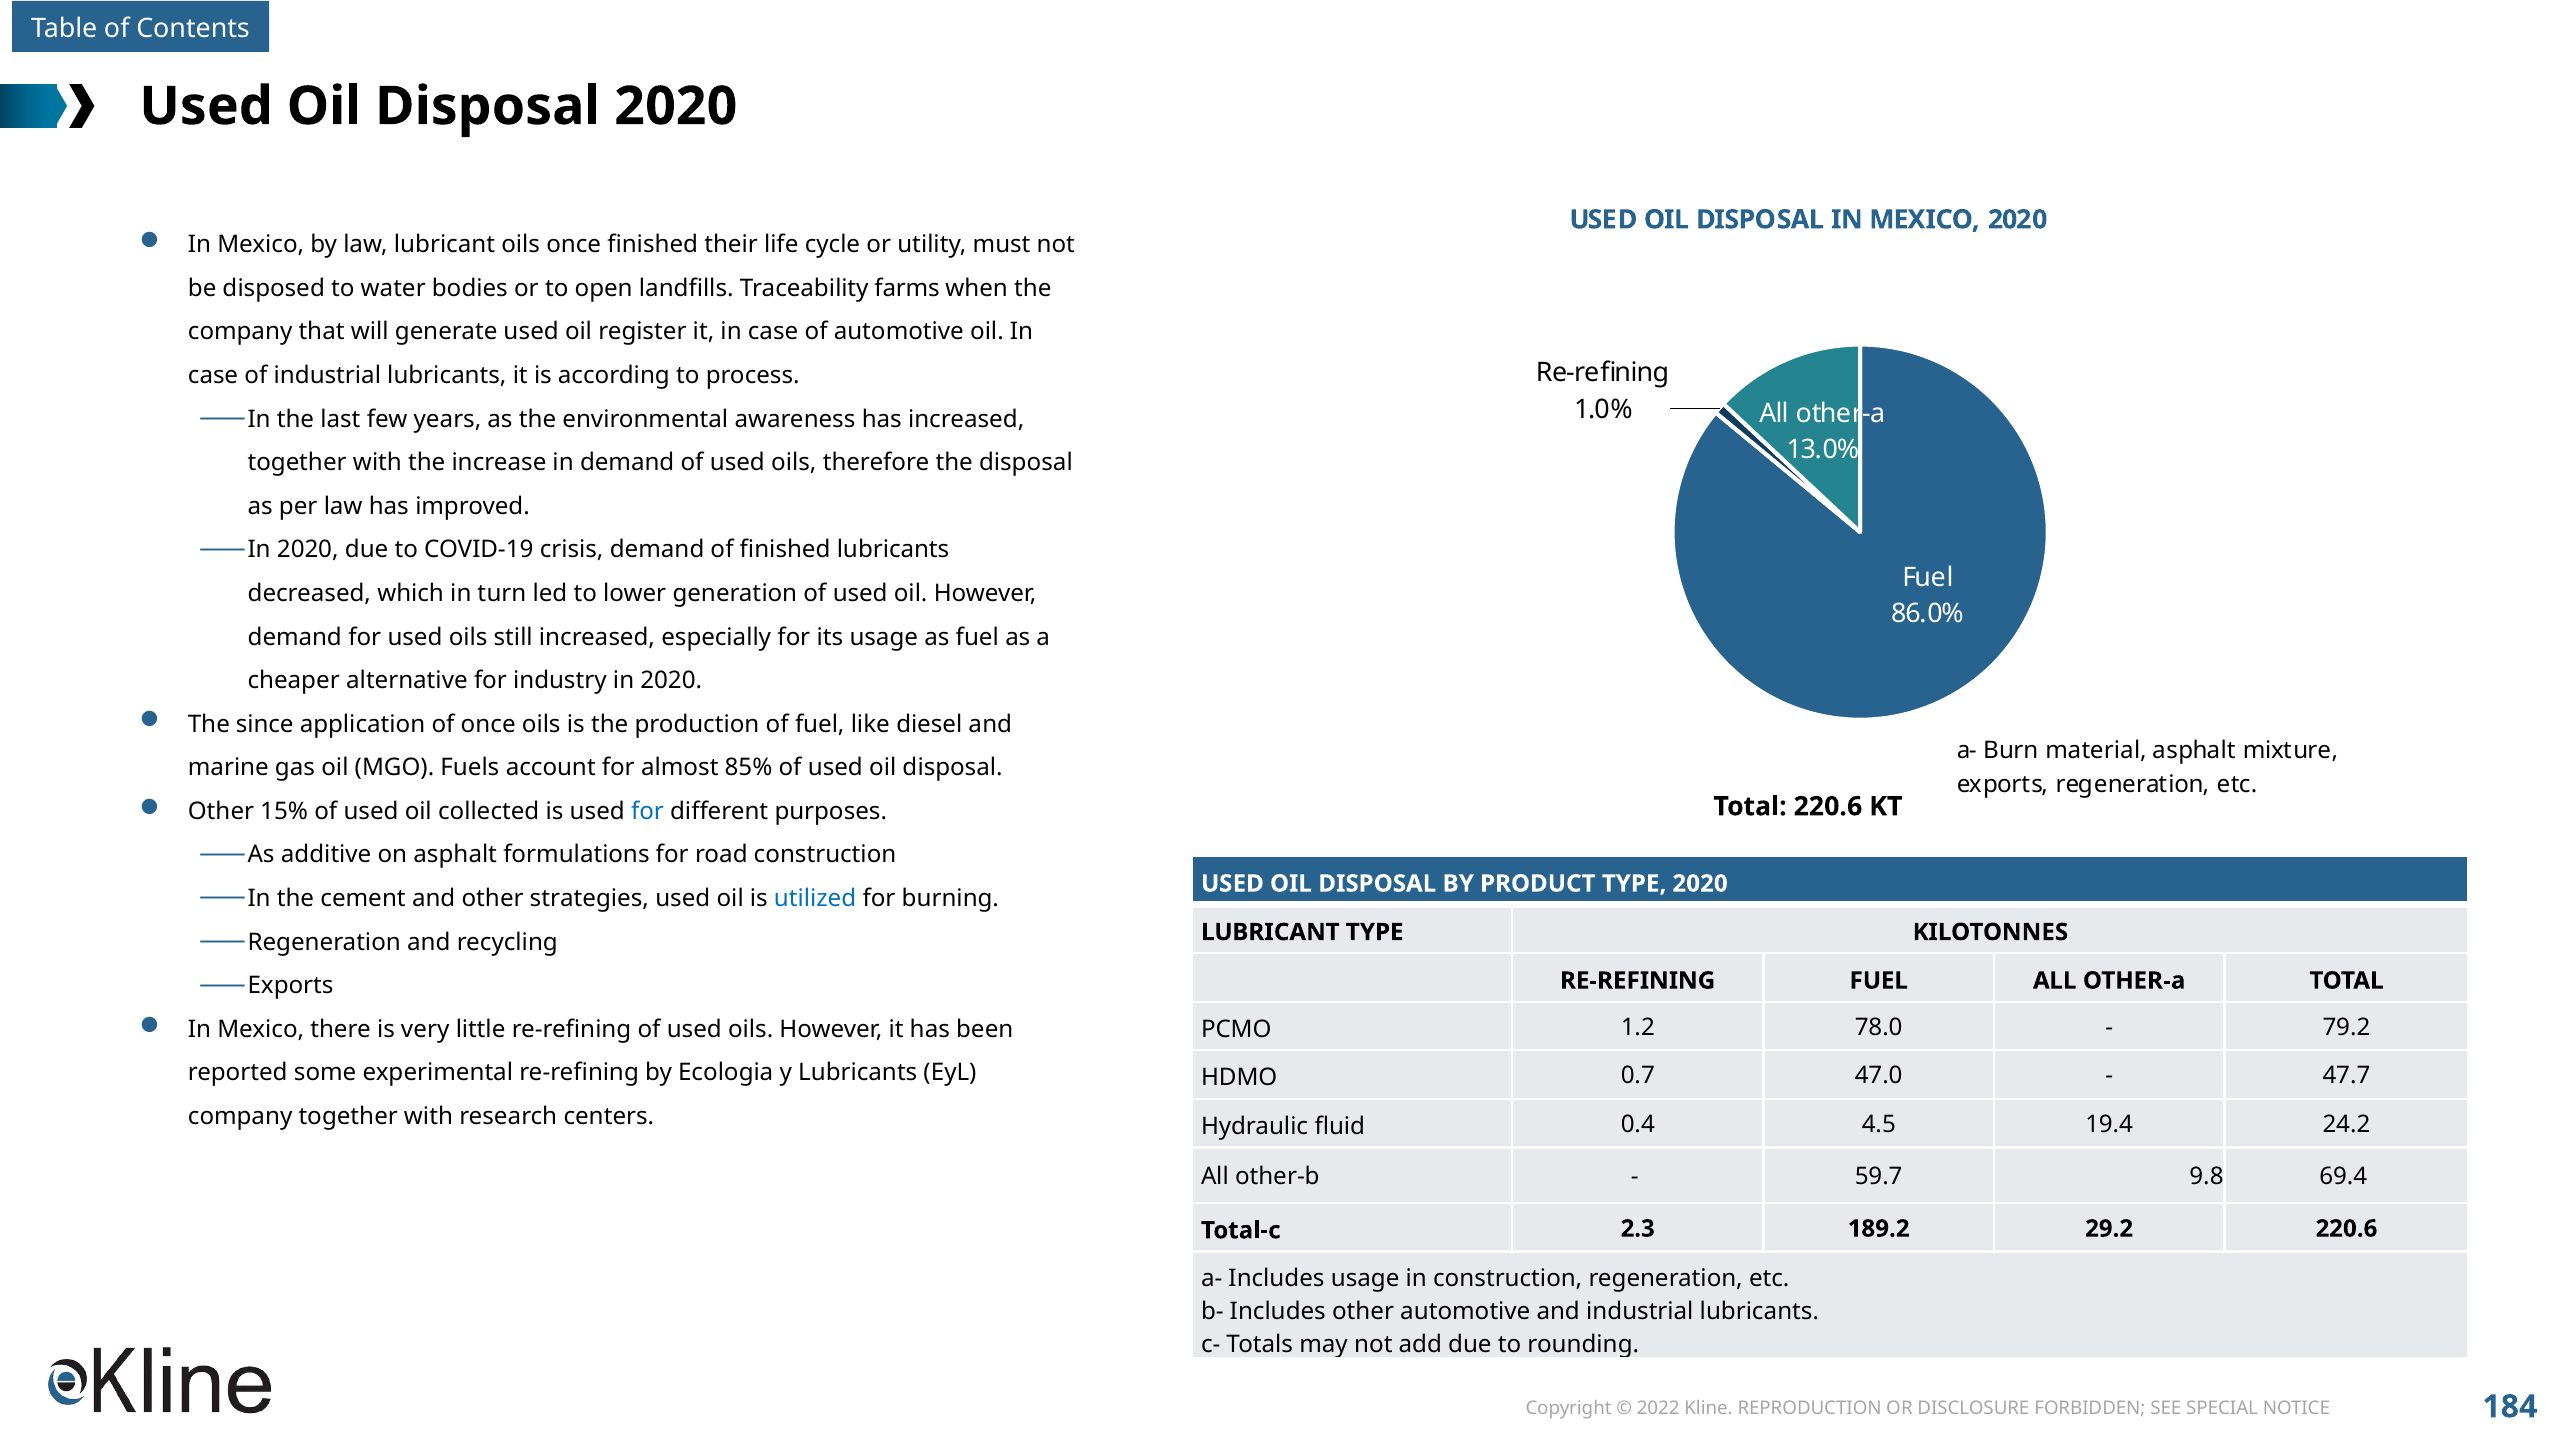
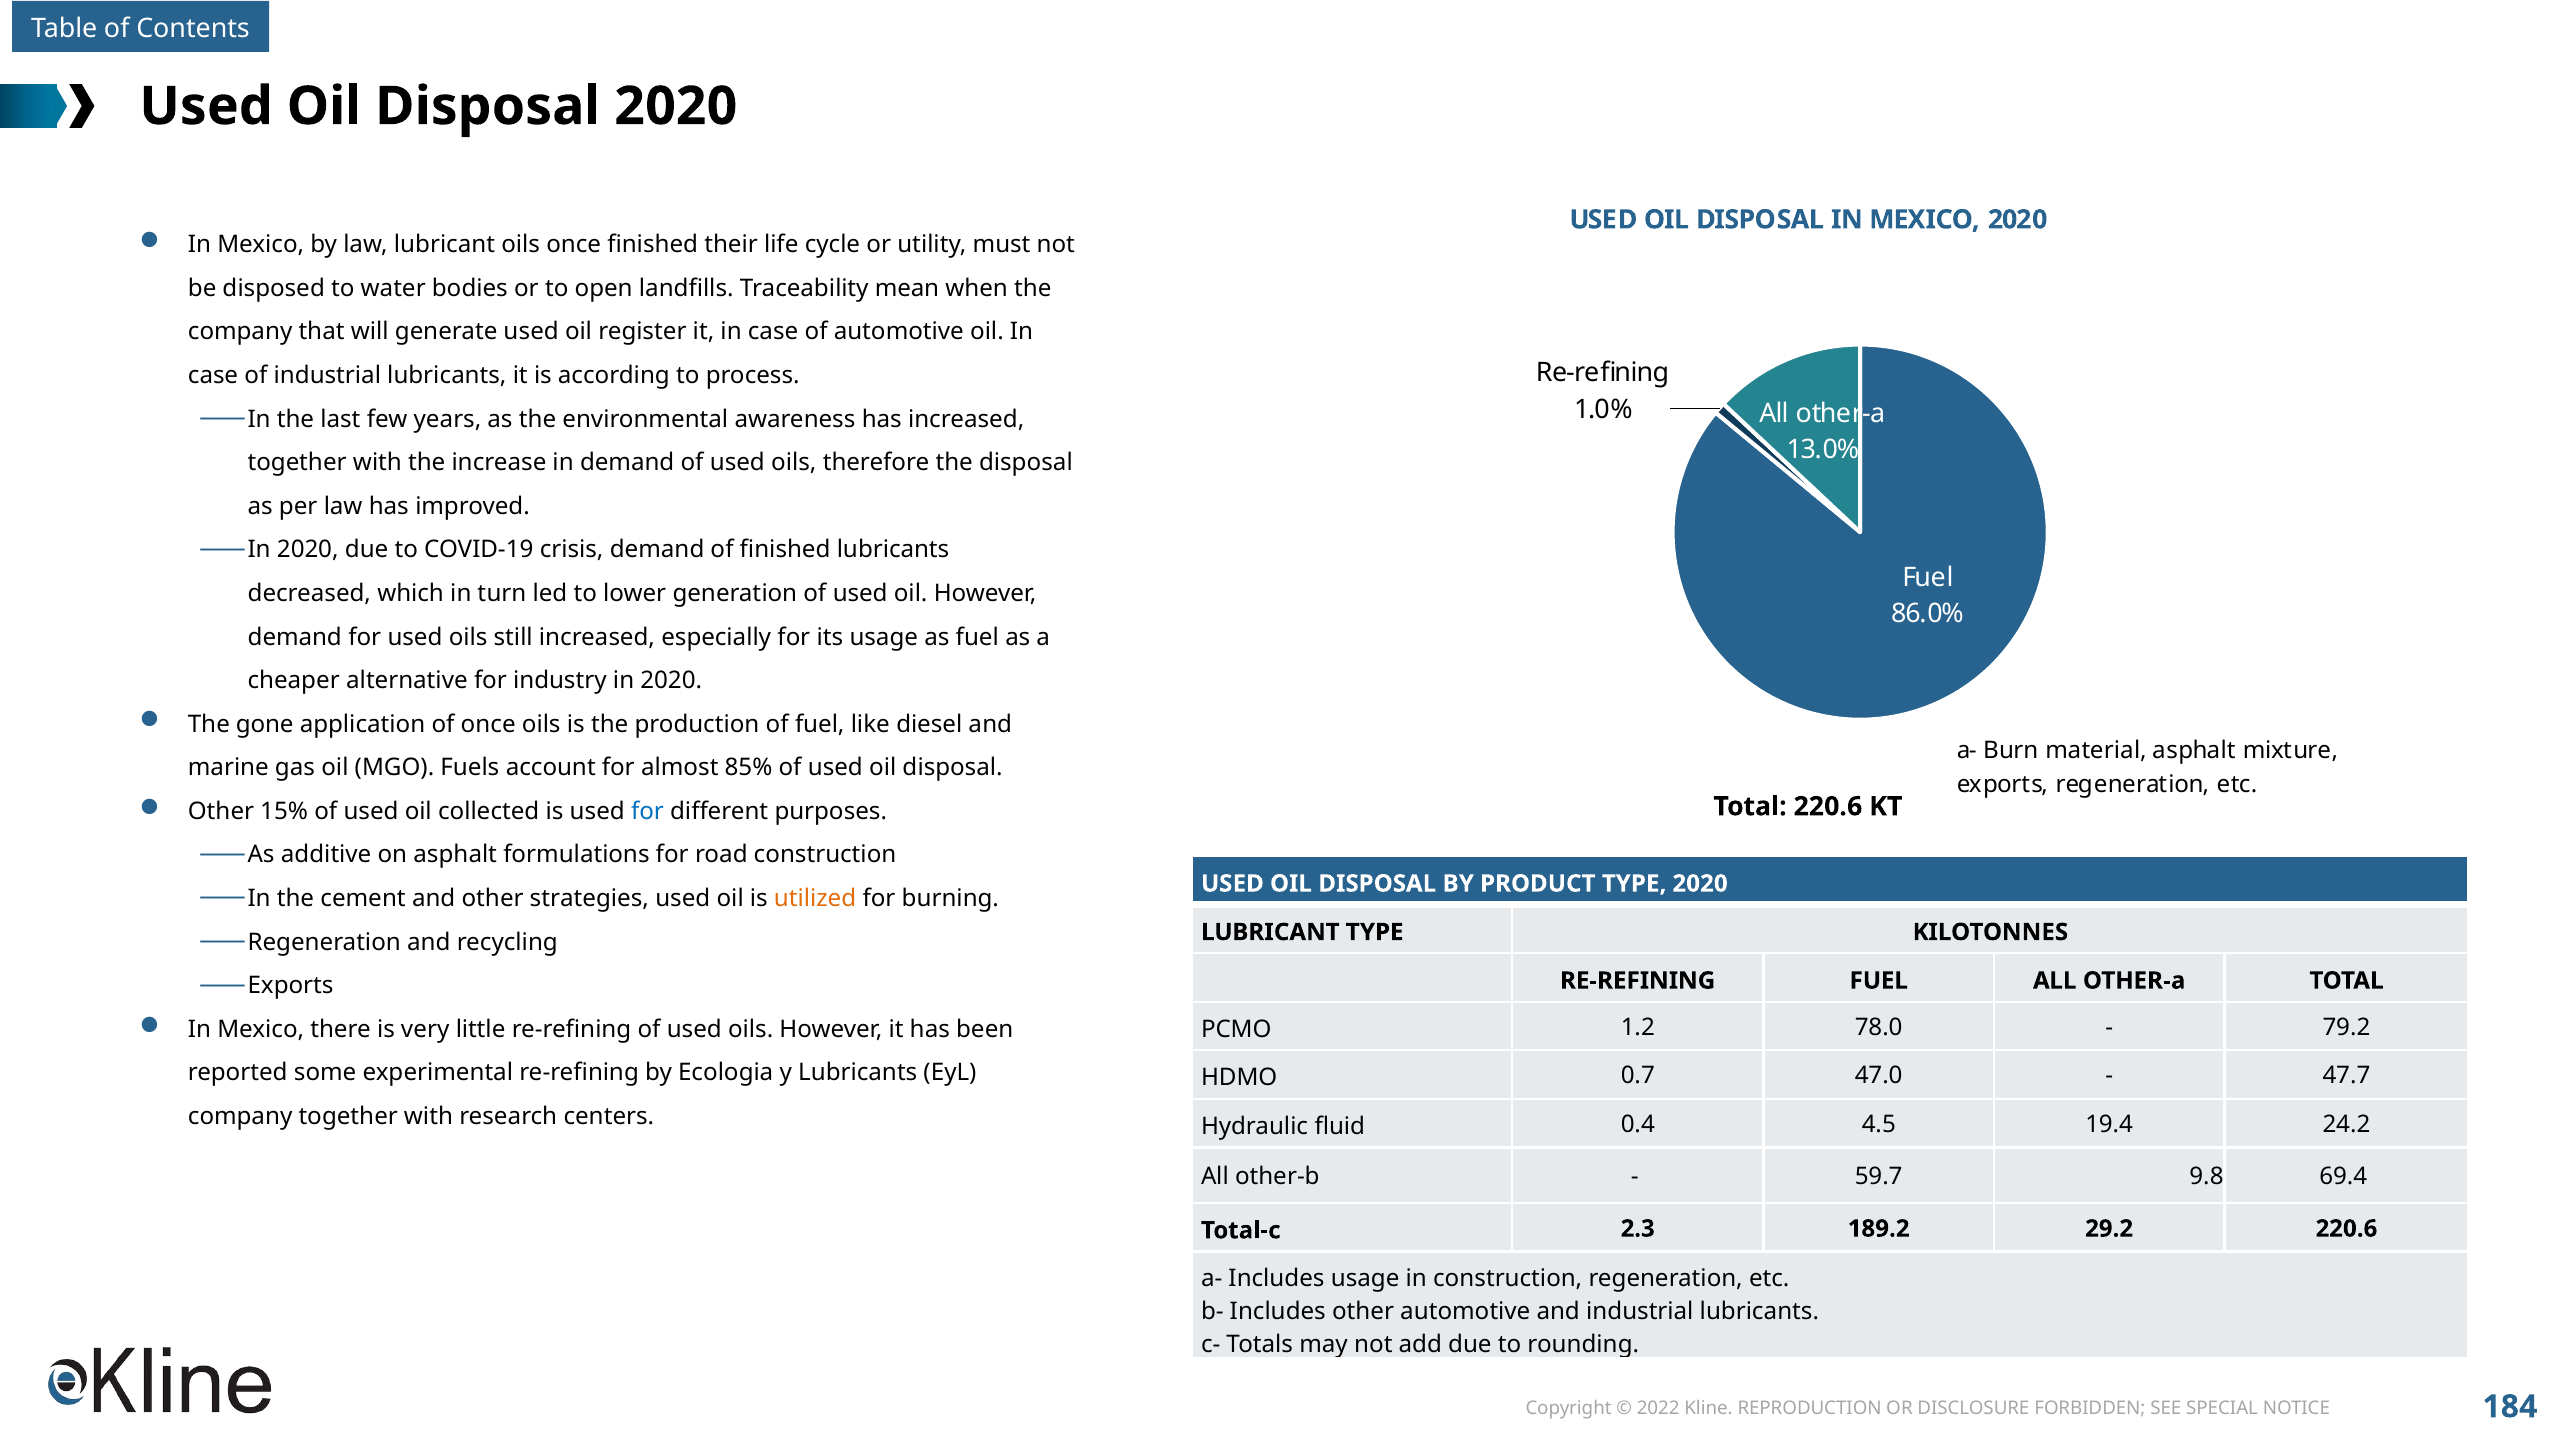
farms: farms -> mean
since: since -> gone
utilized colour: blue -> orange
